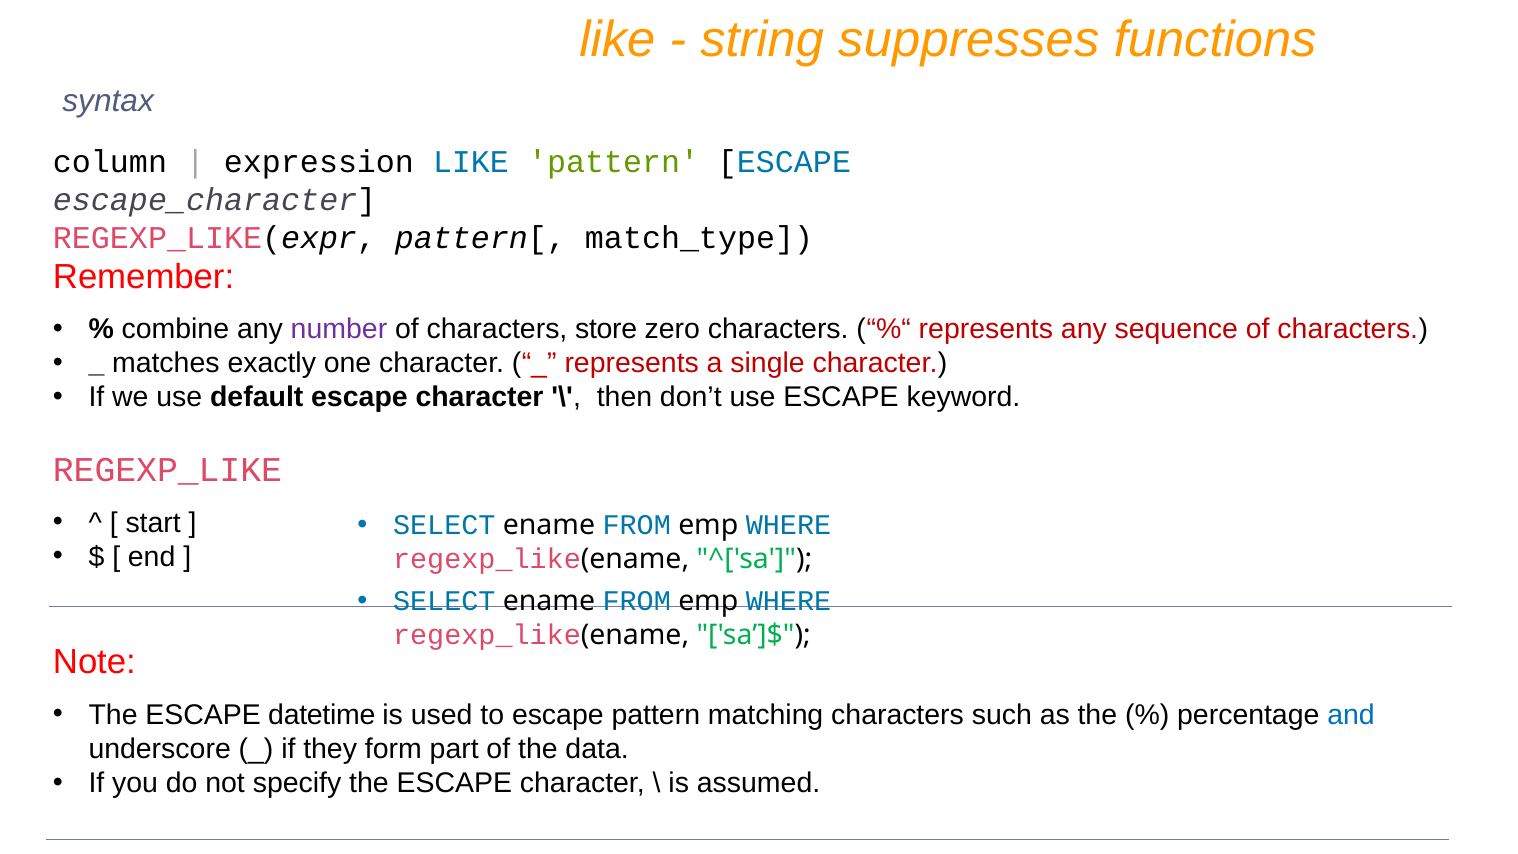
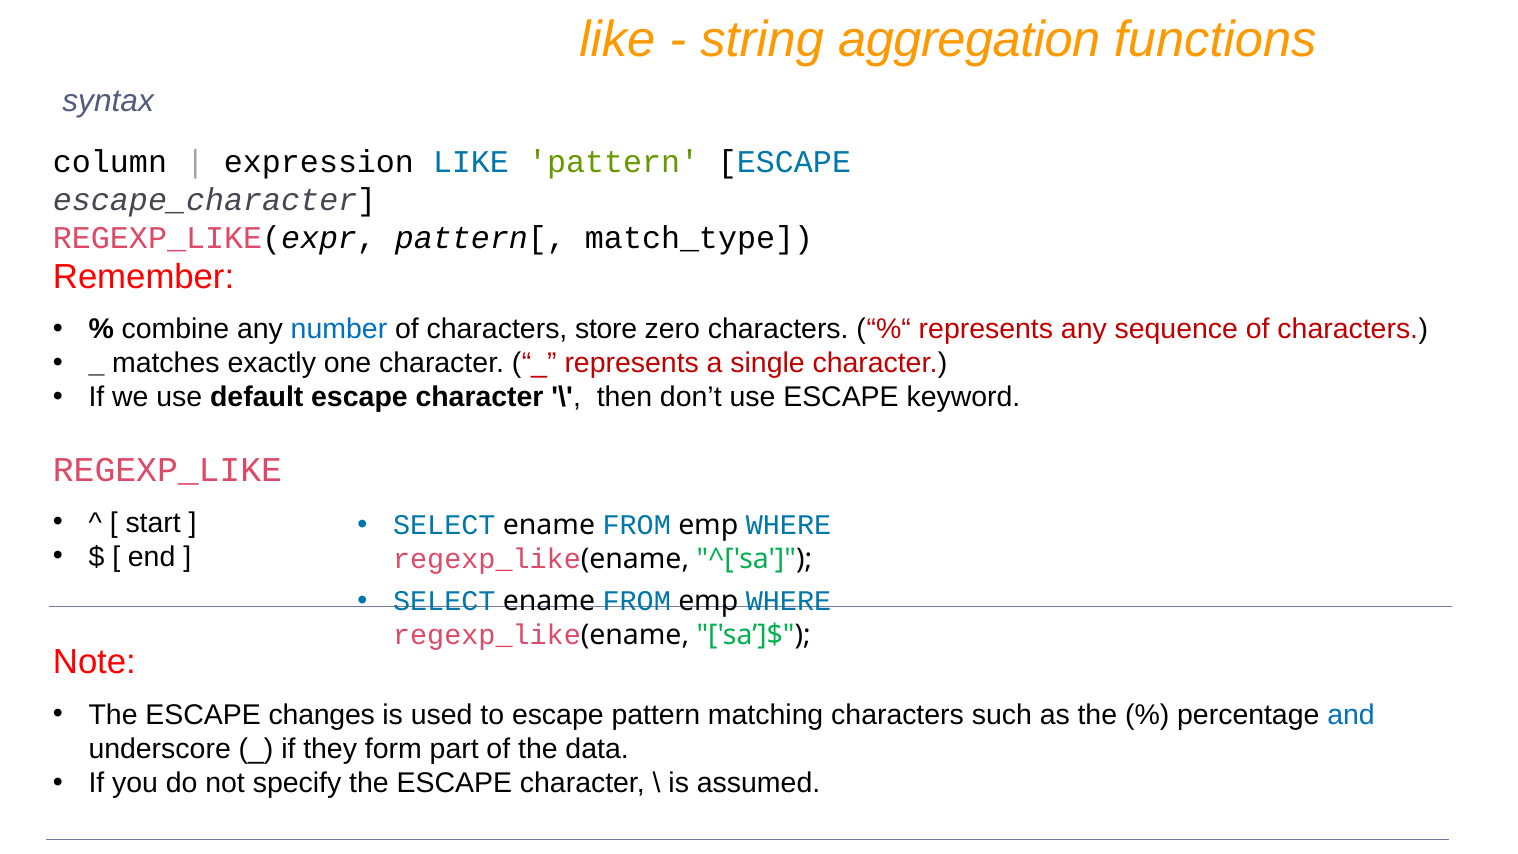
suppresses: suppresses -> aggregation
number colour: purple -> blue
datetime: datetime -> changes
